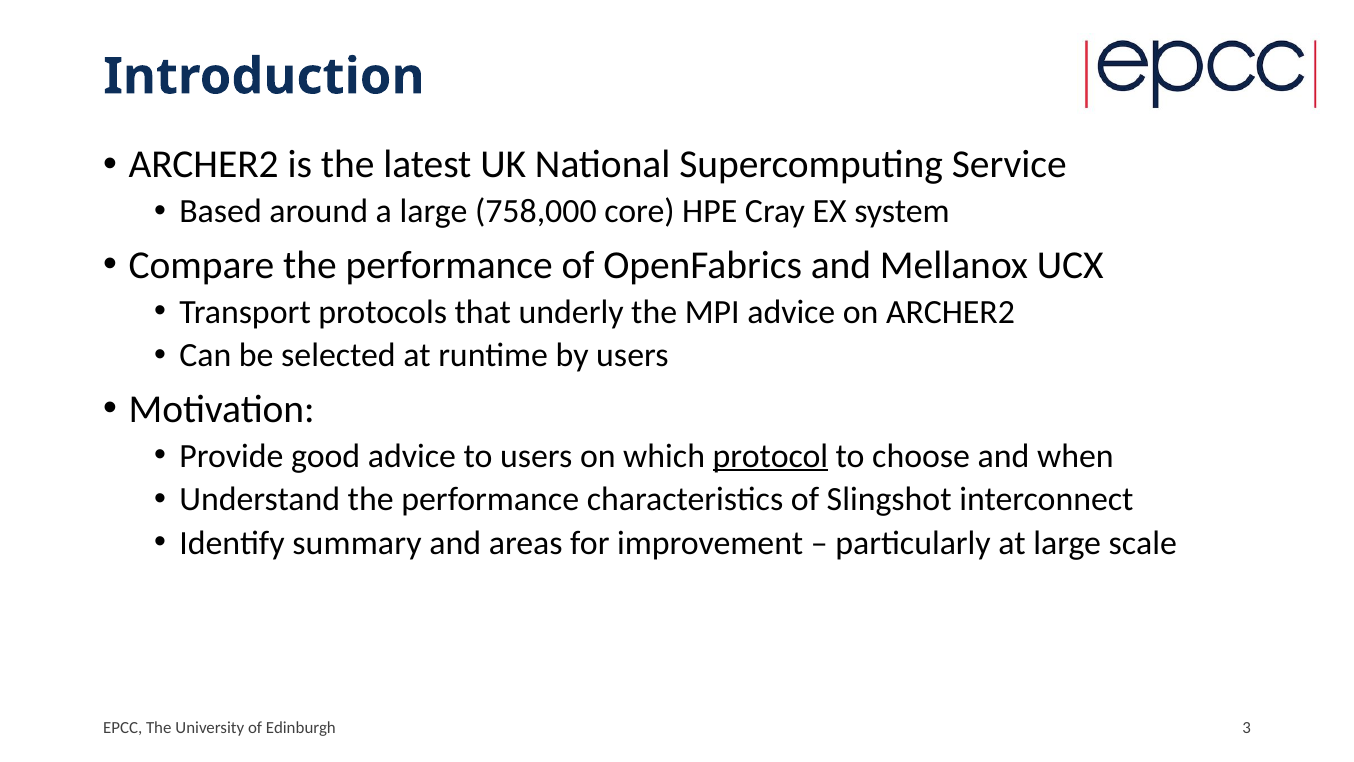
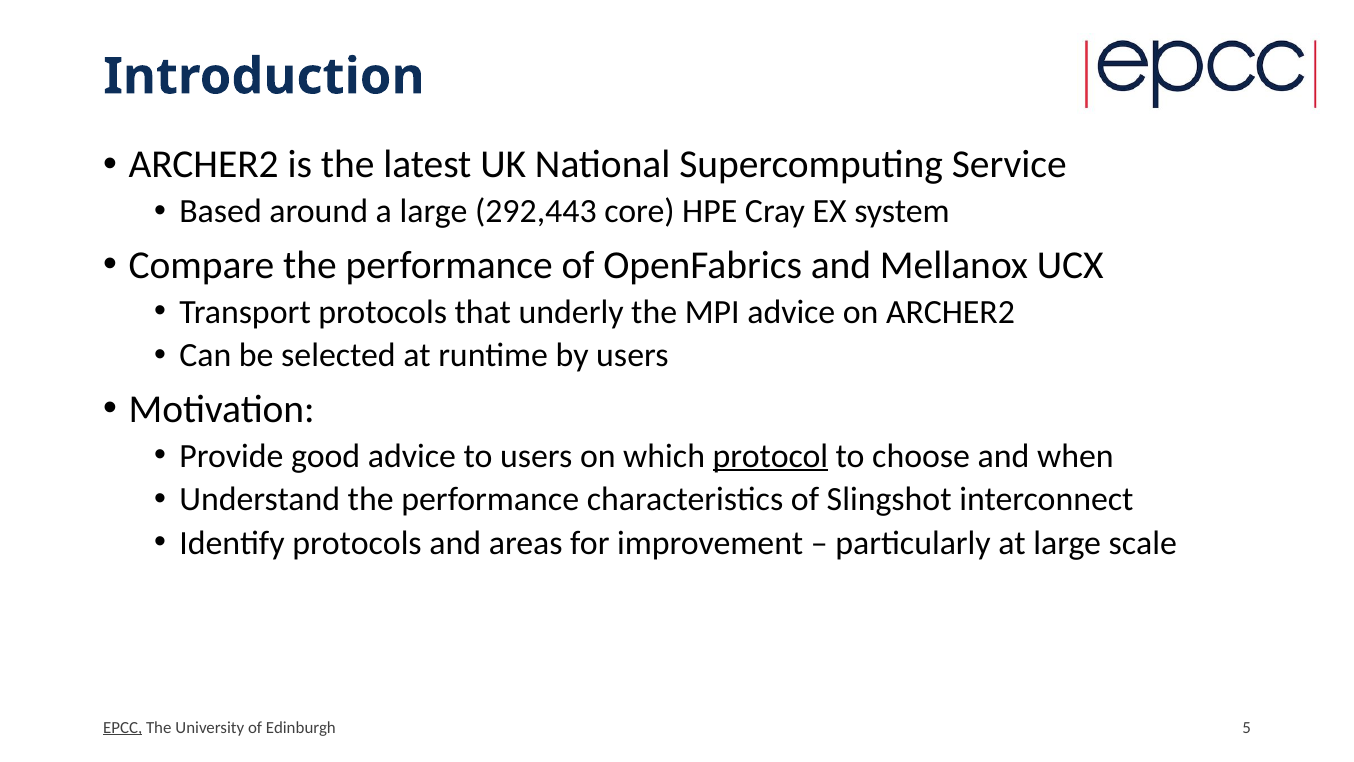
758,000: 758,000 -> 292,443
Identify summary: summary -> protocols
EPCC underline: none -> present
3: 3 -> 5
